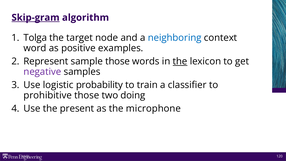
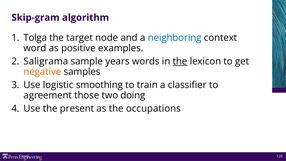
Skip-gram underline: present -> none
Represent: Represent -> Saligrama
sample those: those -> years
negative colour: purple -> orange
probability: probability -> smoothing
prohibitive: prohibitive -> agreement
microphone: microphone -> occupations
